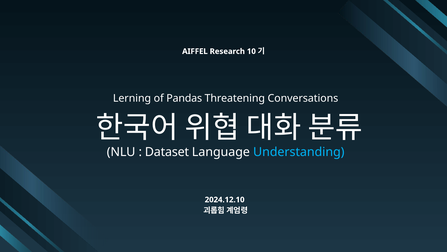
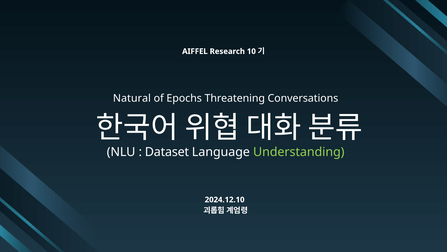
Lerning: Lerning -> Natural
Pandas: Pandas -> Epochs
Understanding colour: light blue -> light green
